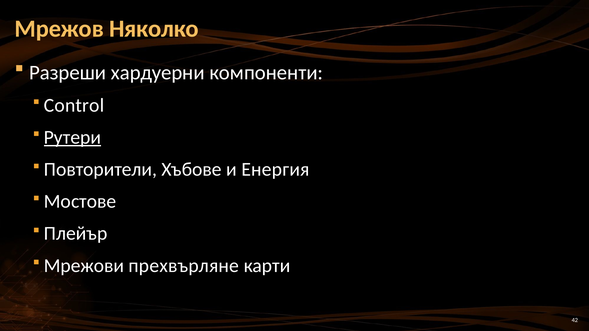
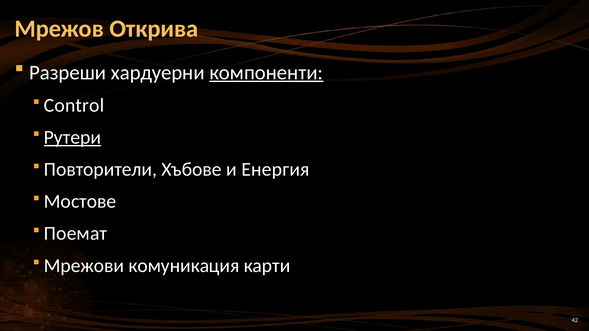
Няколко: Няколко -> Открива
компоненти underline: none -> present
Плейър: Плейър -> Поемат
прехвърляне: прехвърляне -> комуникация
